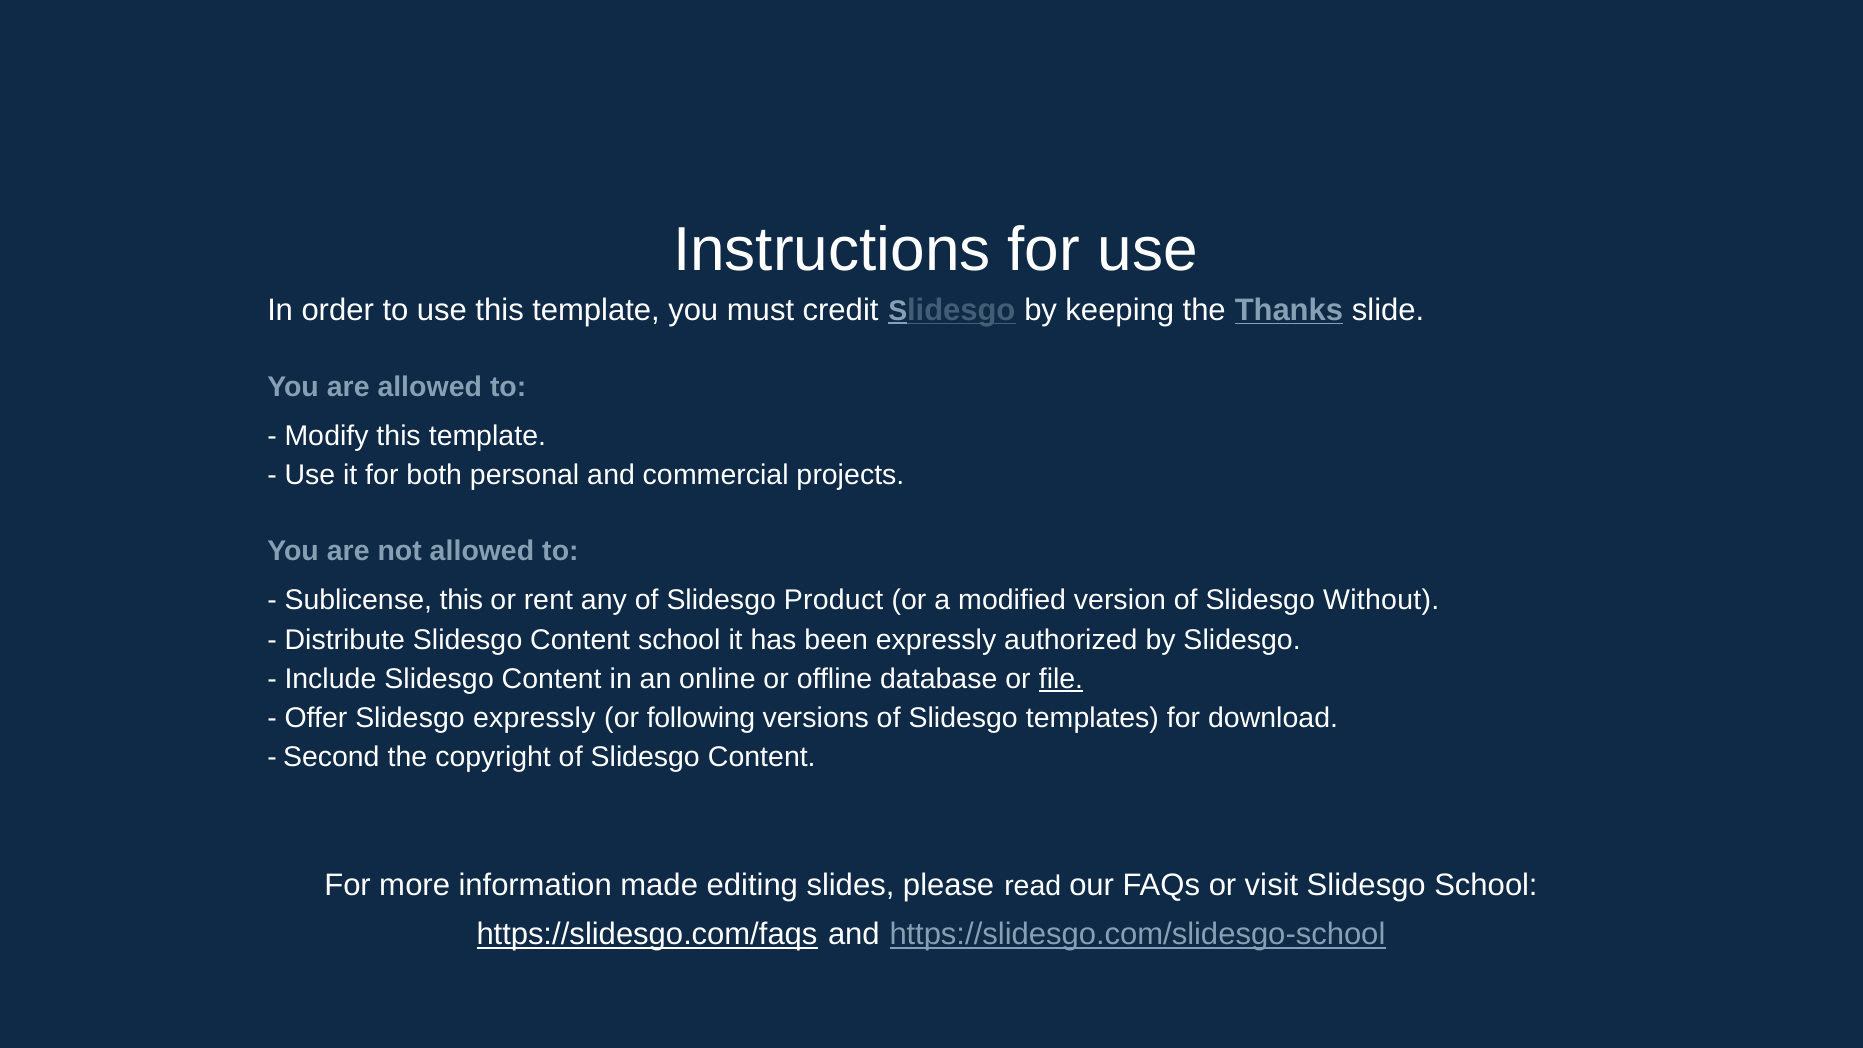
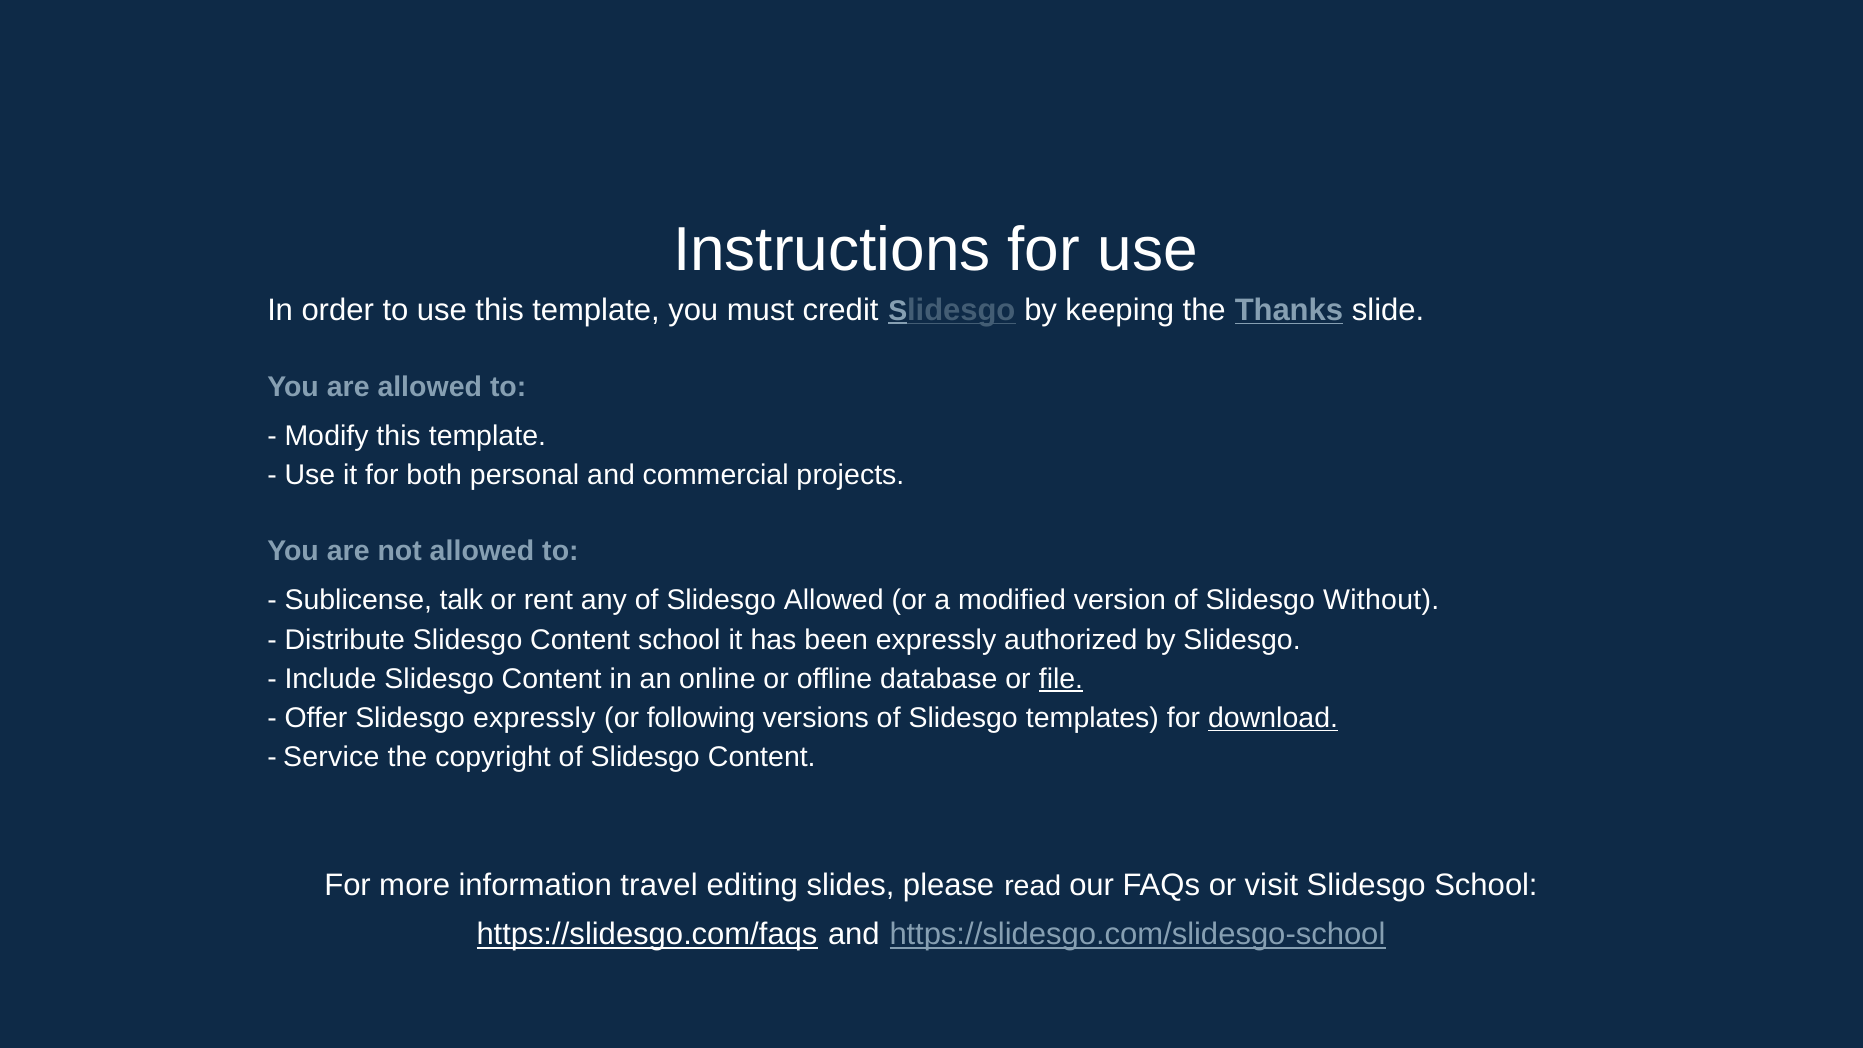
Sublicense this: this -> talk
Slidesgo Product: Product -> Allowed
download underline: none -> present
Second: Second -> Service
made: made -> travel
